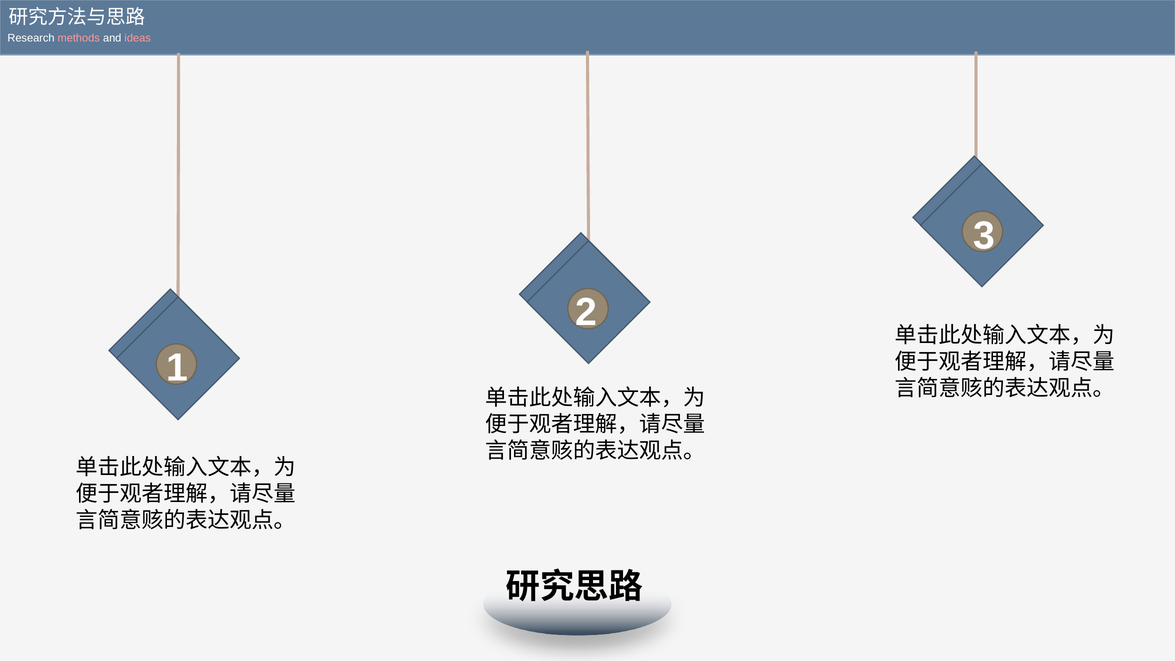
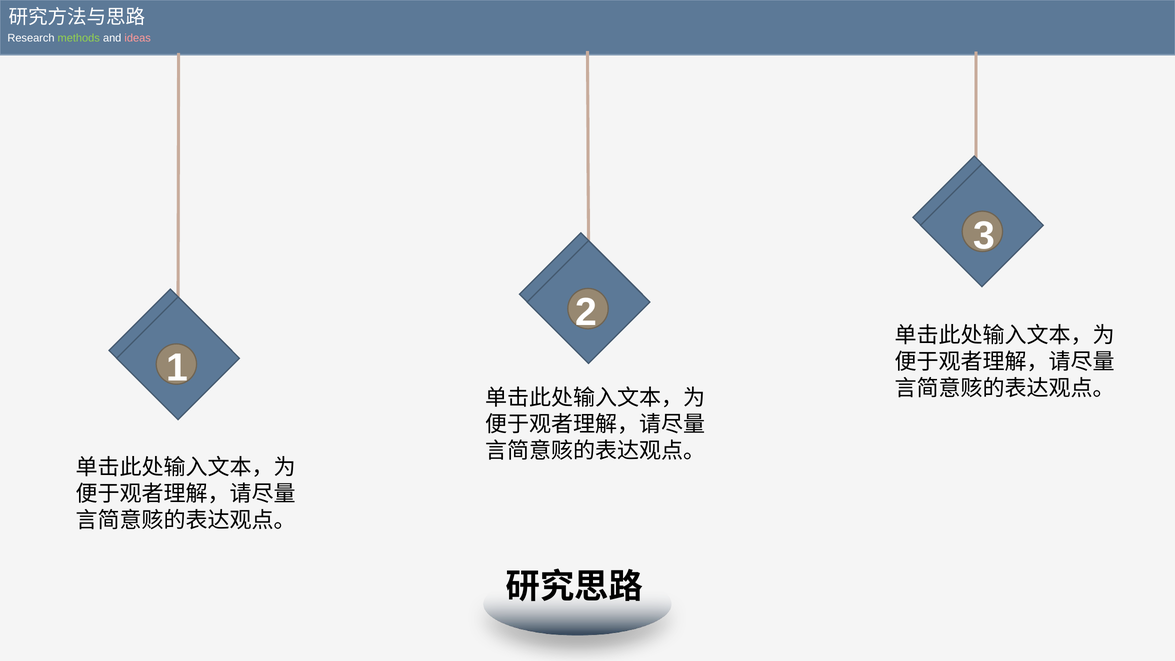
methods colour: pink -> light green
